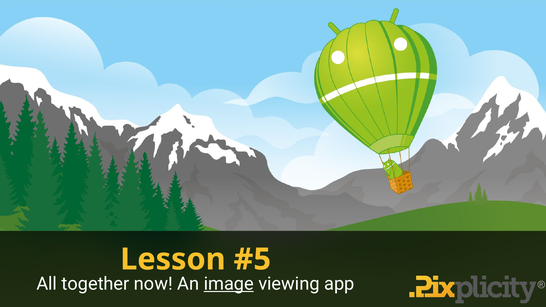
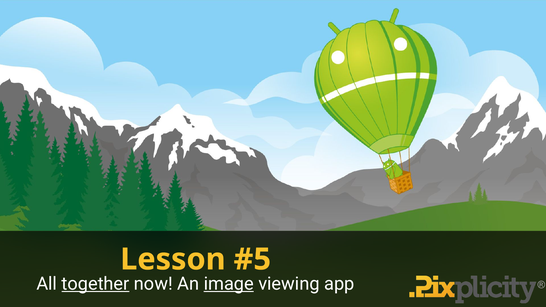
together underline: none -> present
